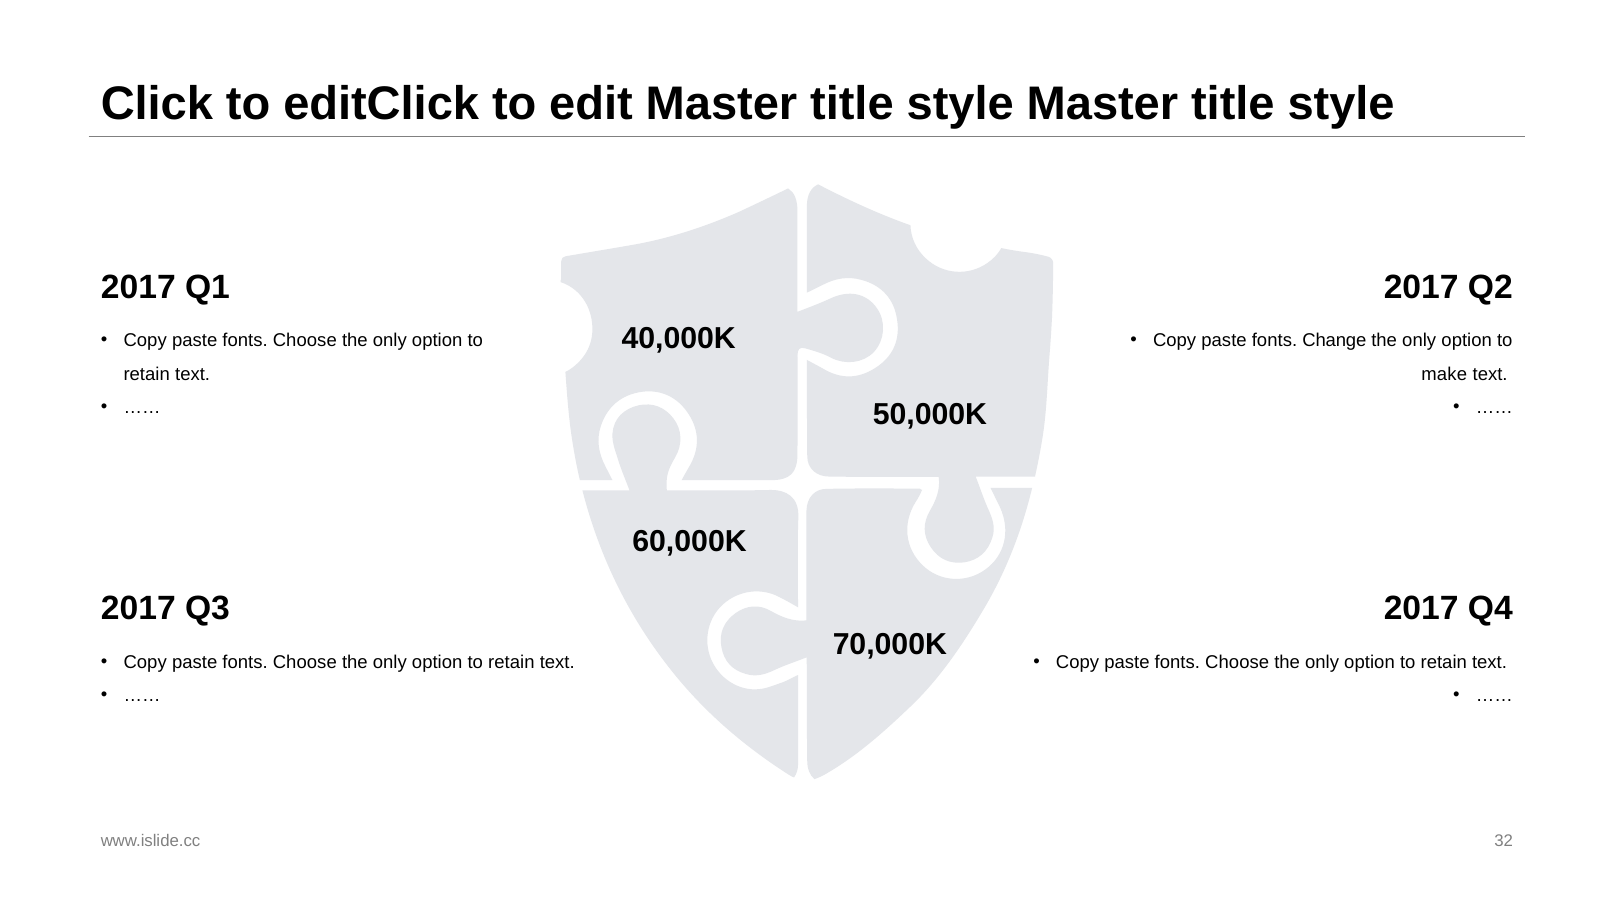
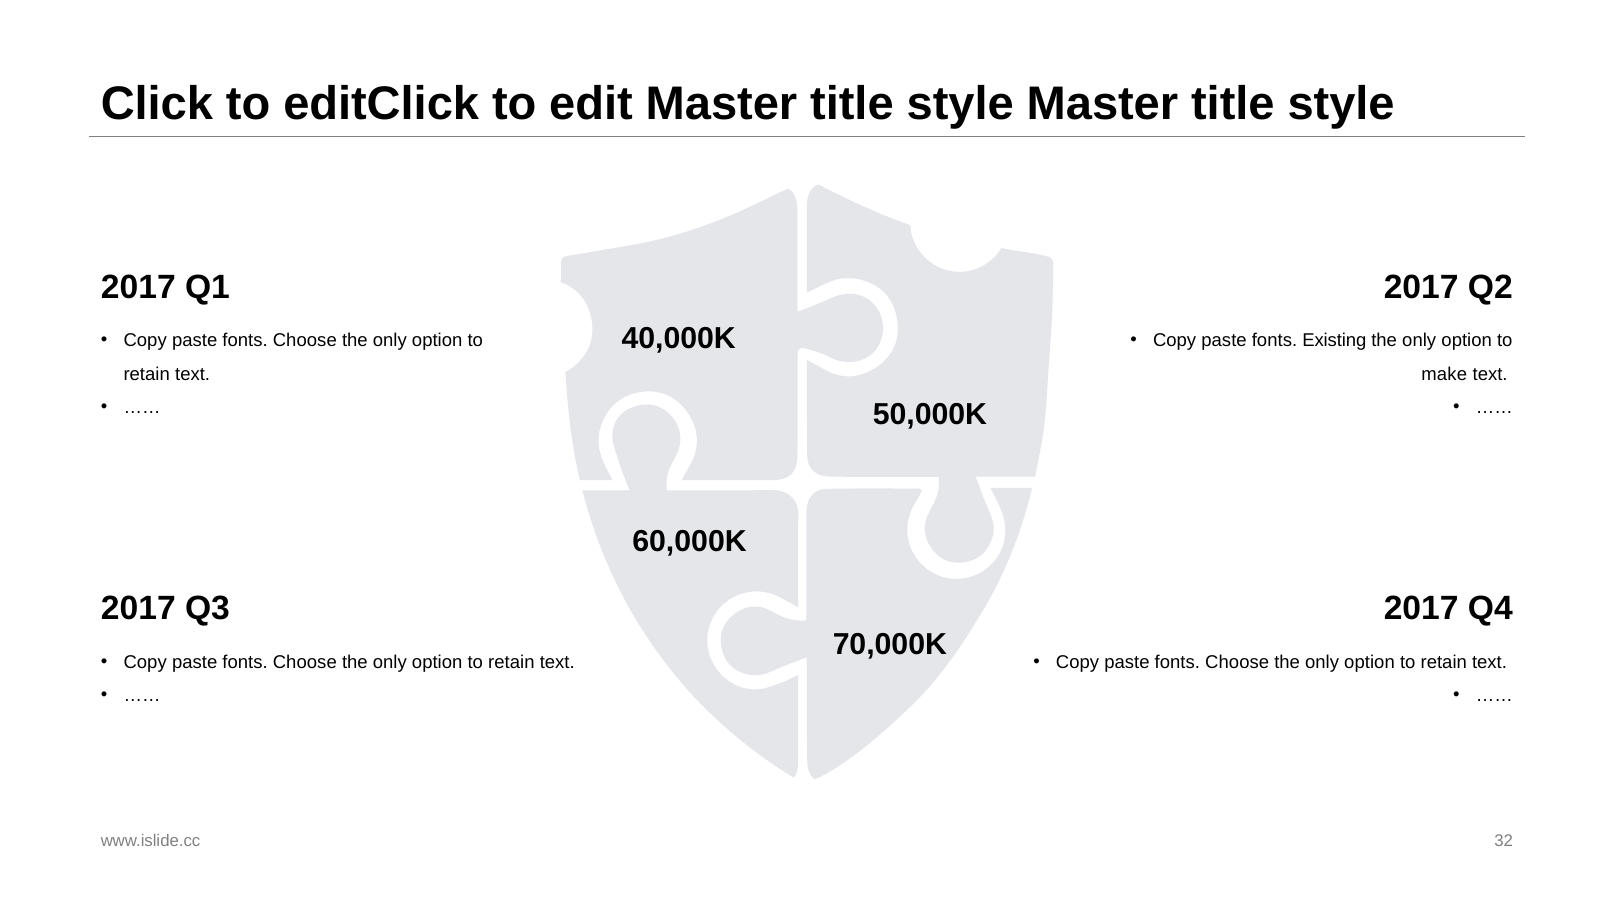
Change: Change -> Existing
